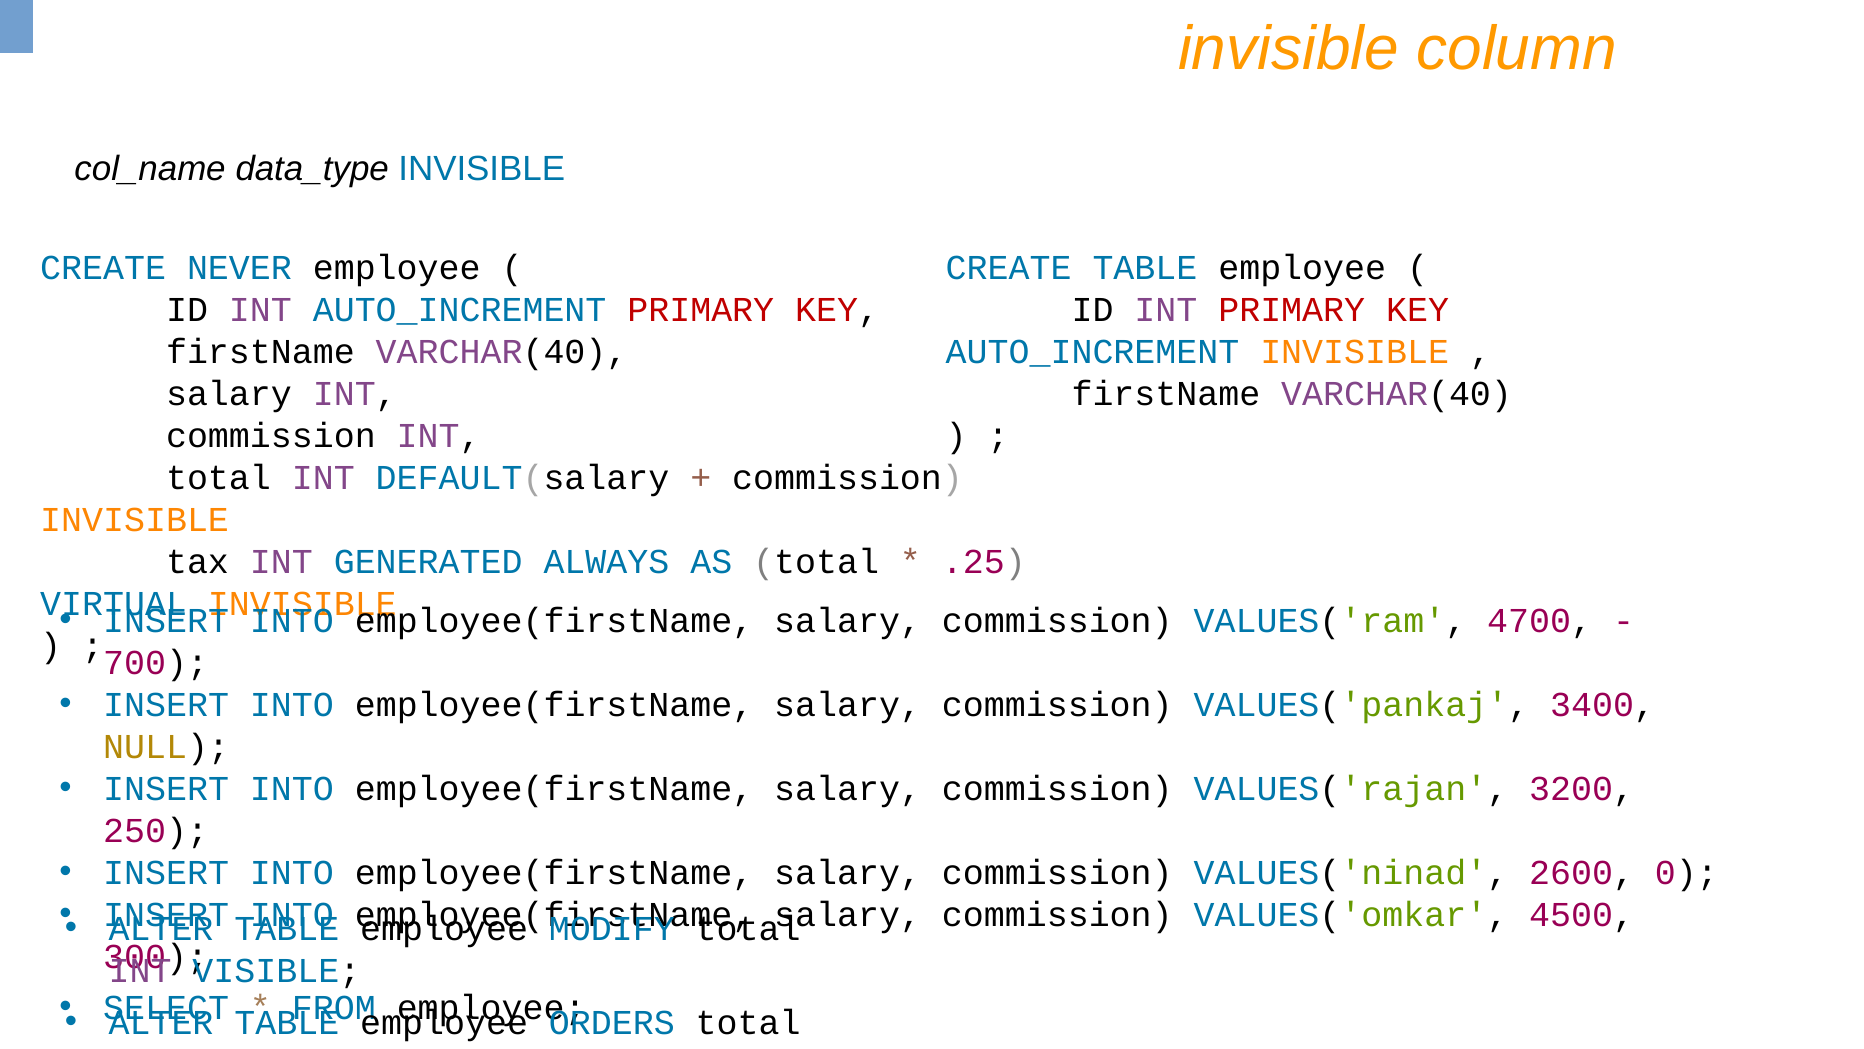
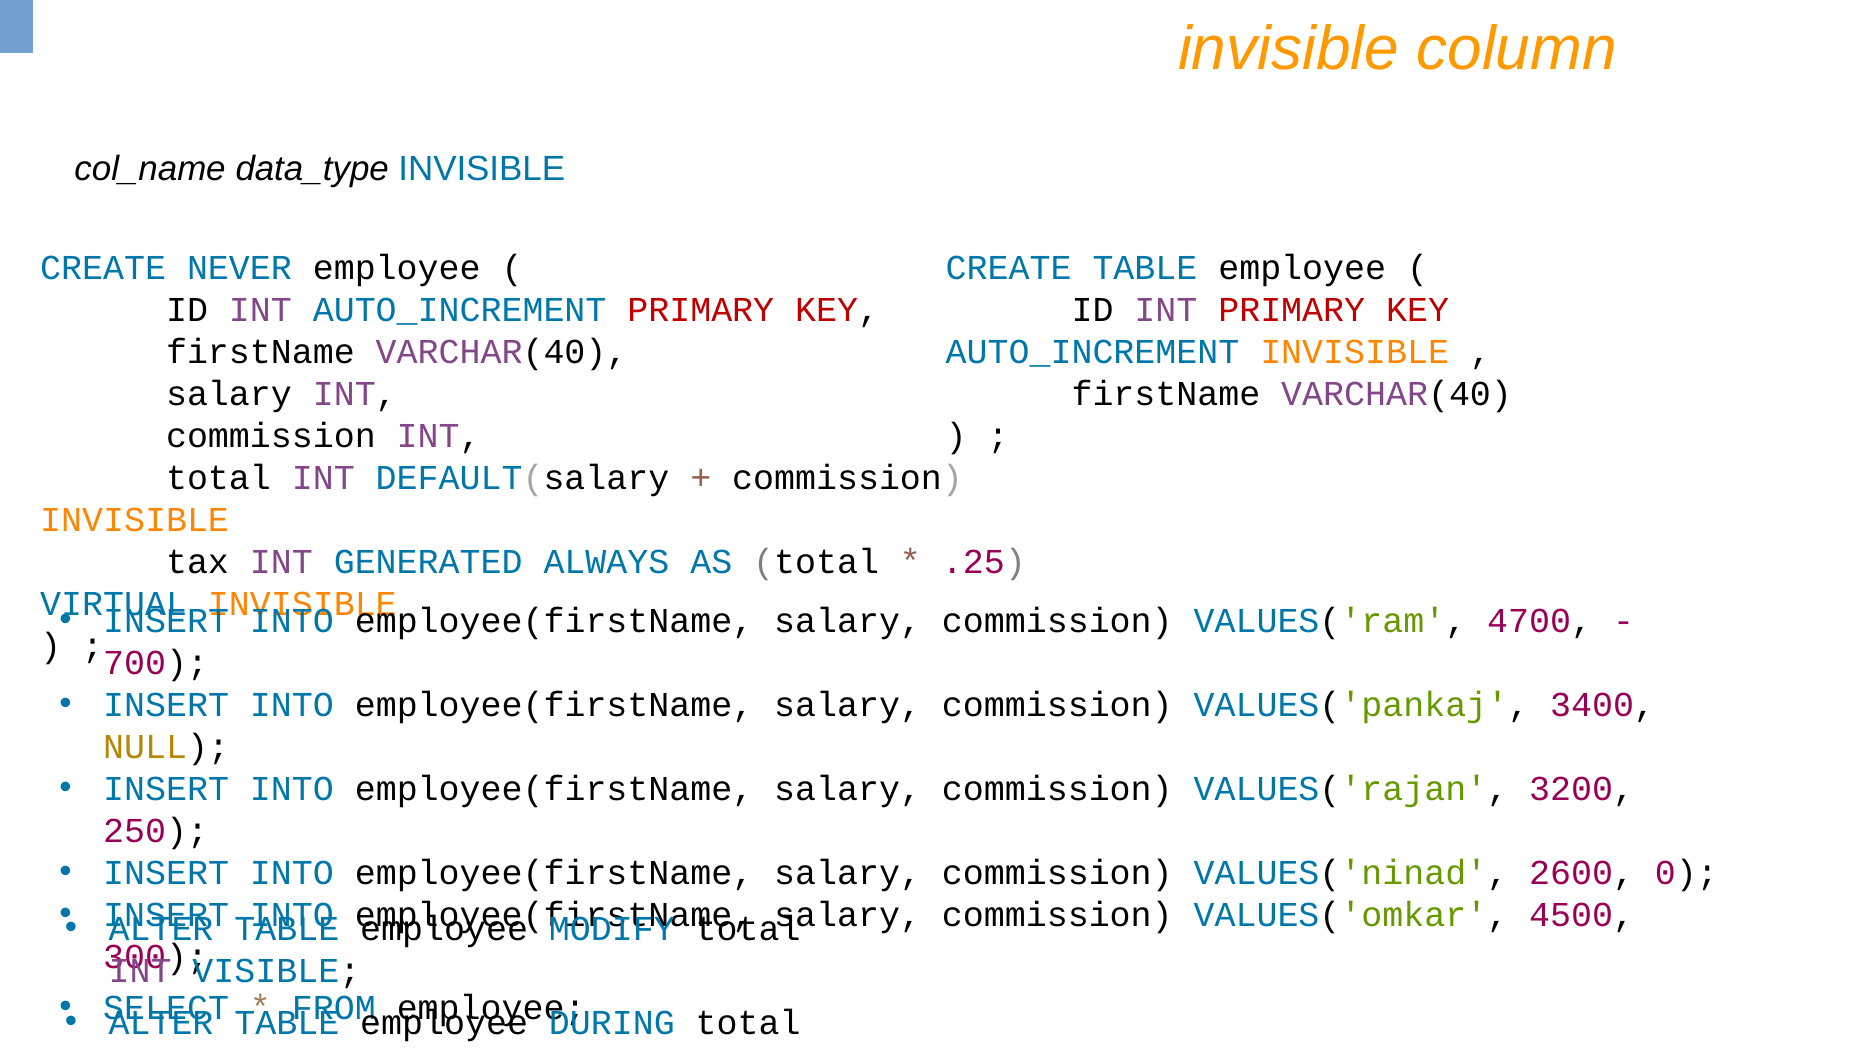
ORDERS: ORDERS -> DURING
